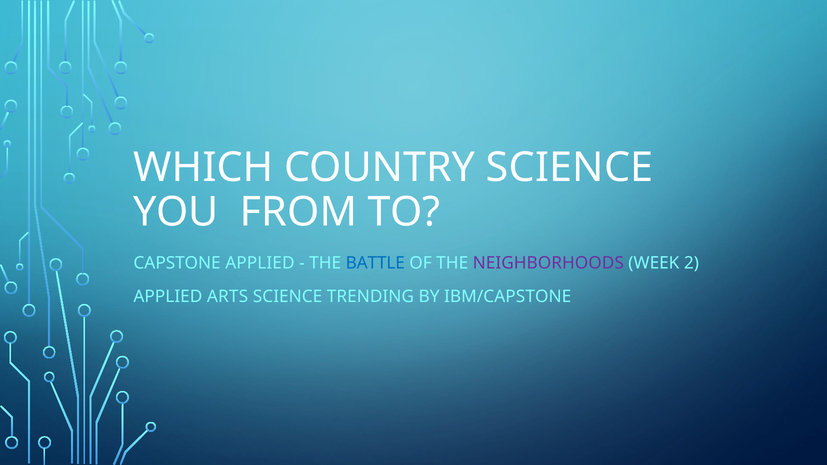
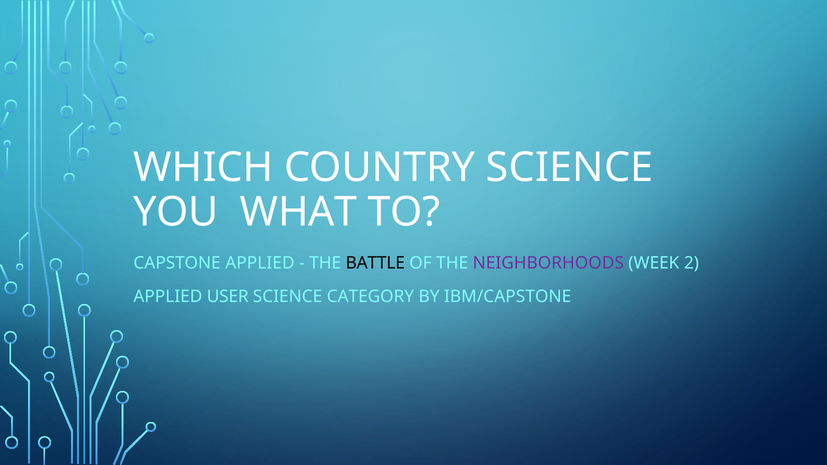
FROM: FROM -> WHAT
BATTLE colour: blue -> black
ARTS: ARTS -> USER
TRENDING: TRENDING -> CATEGORY
